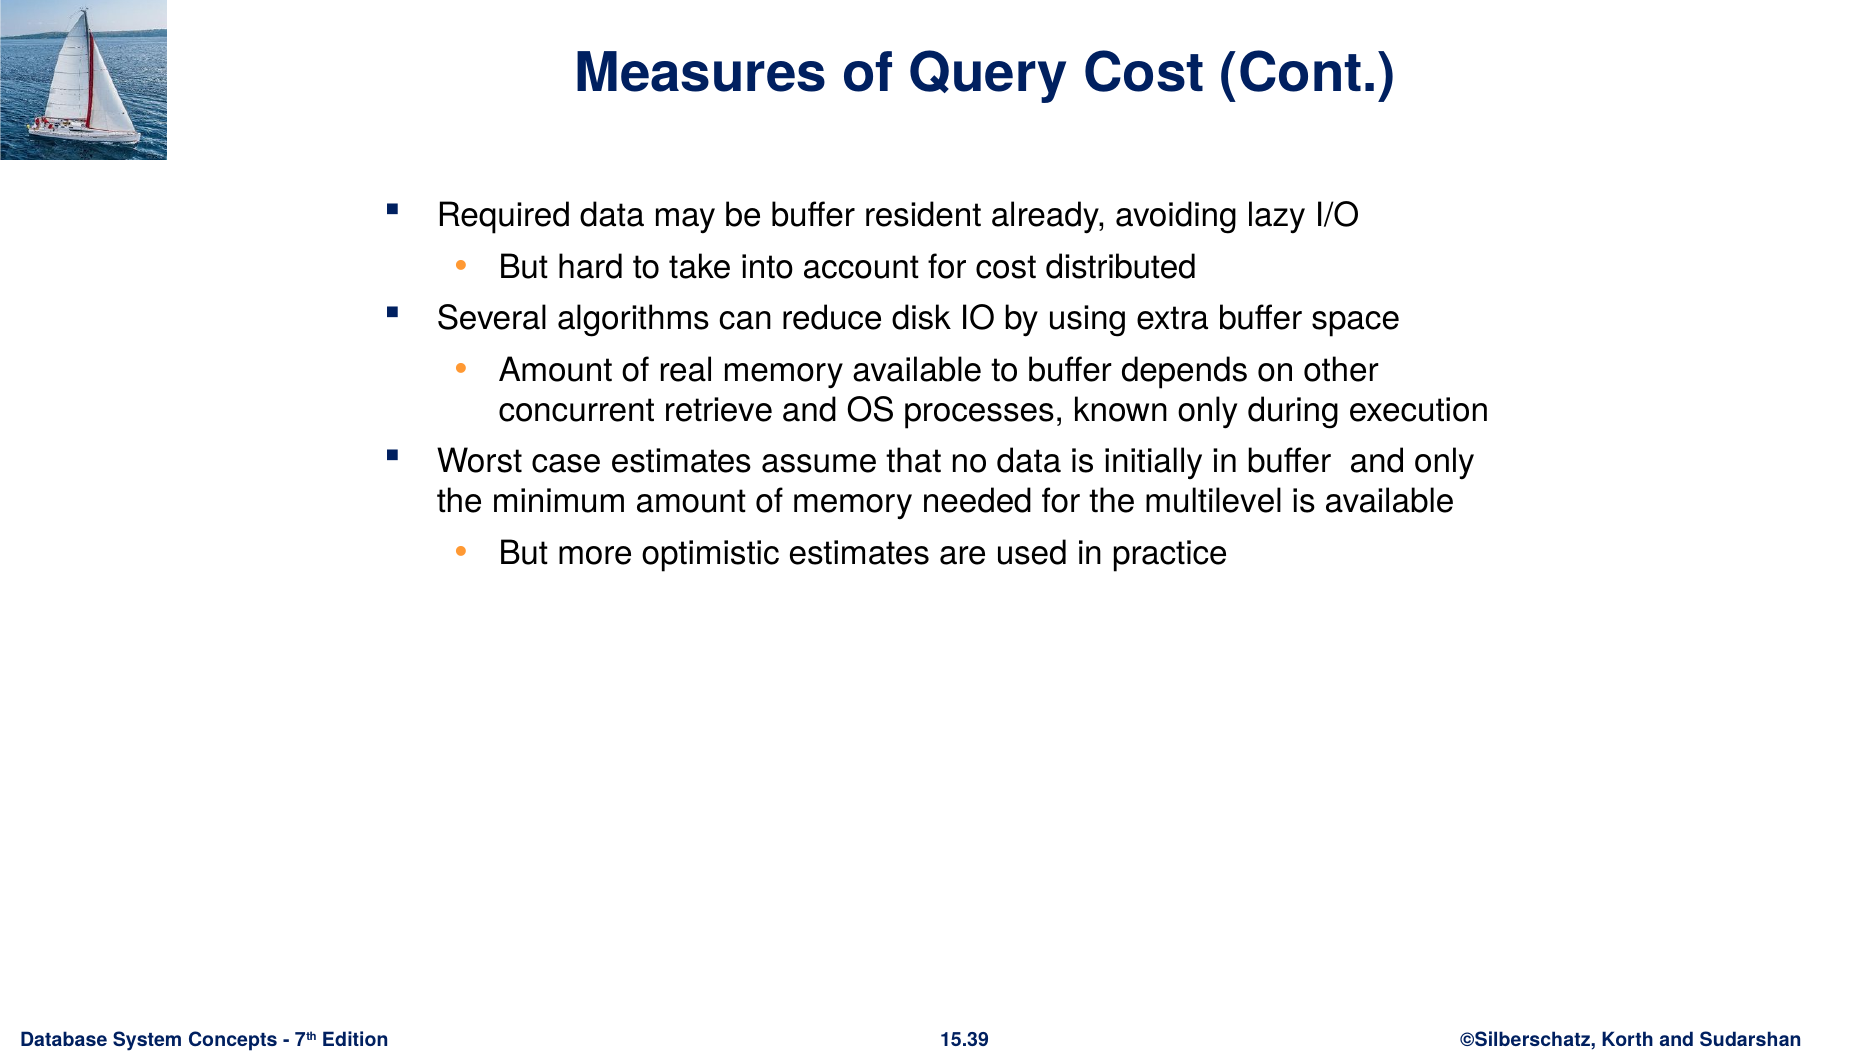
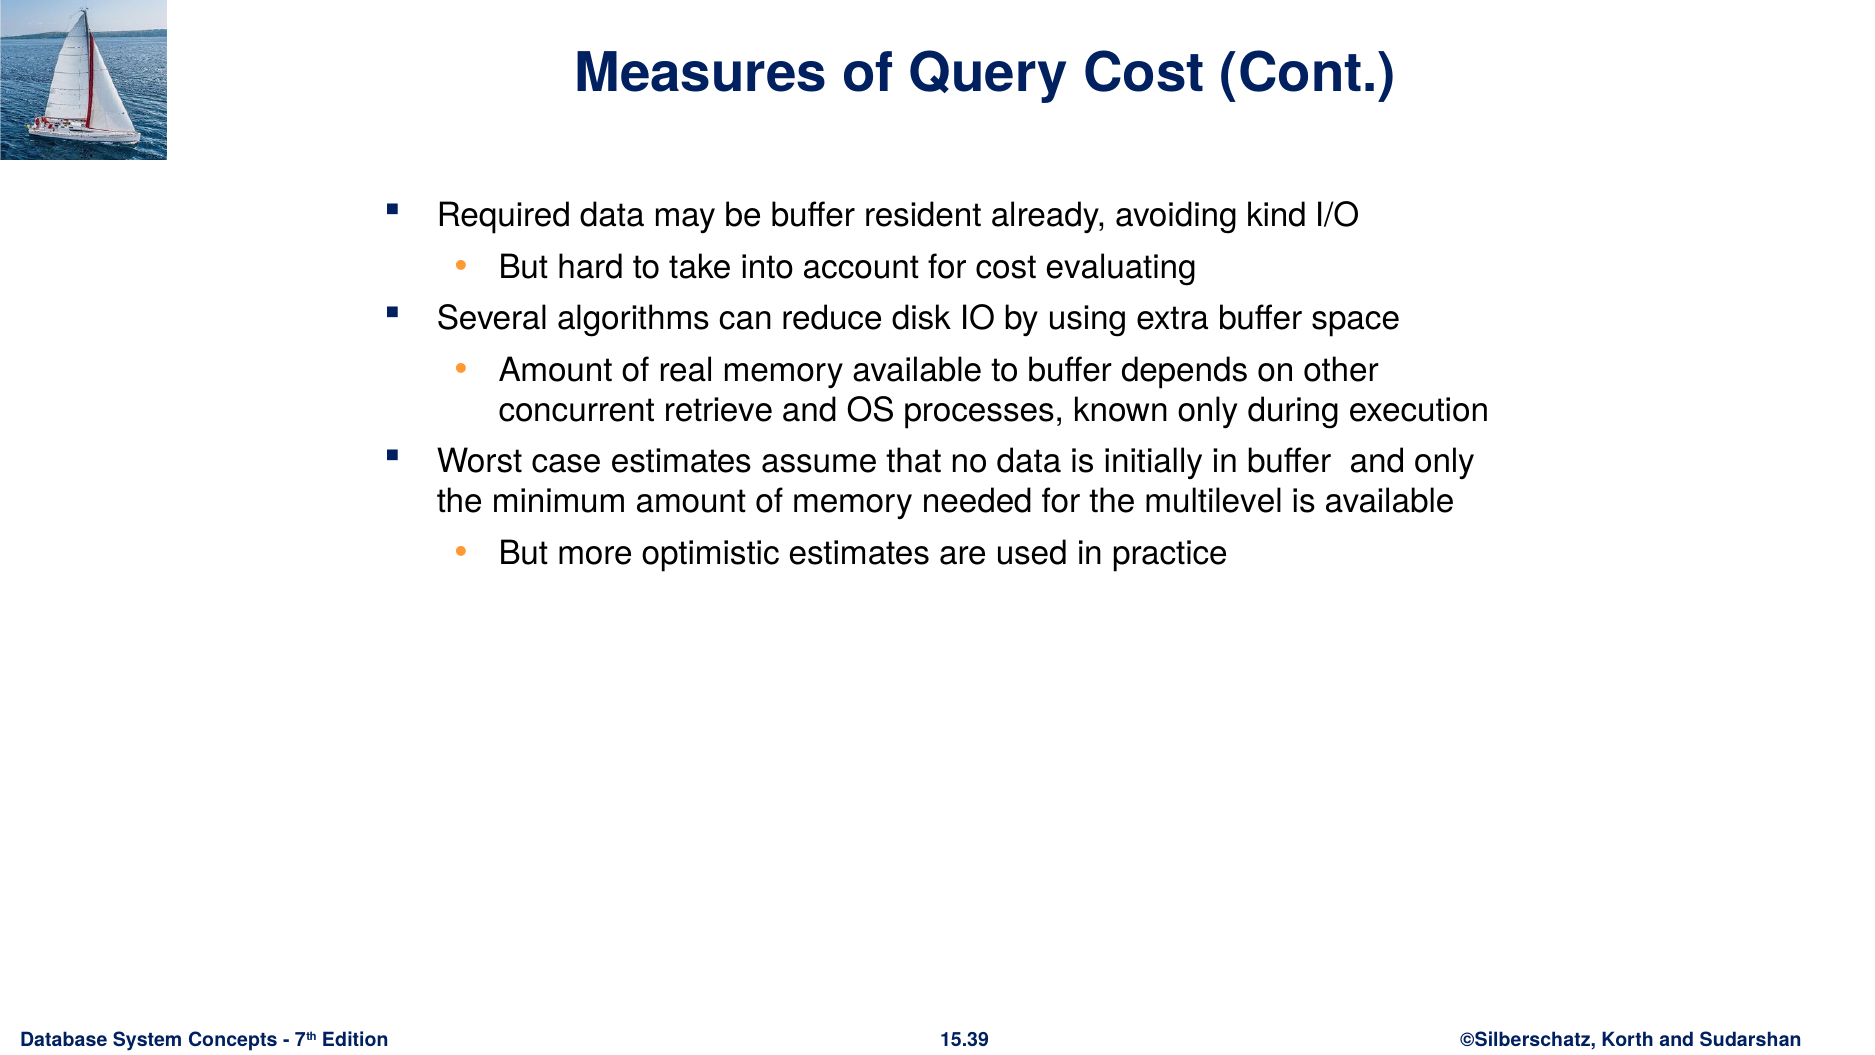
lazy: lazy -> kind
distributed: distributed -> evaluating
